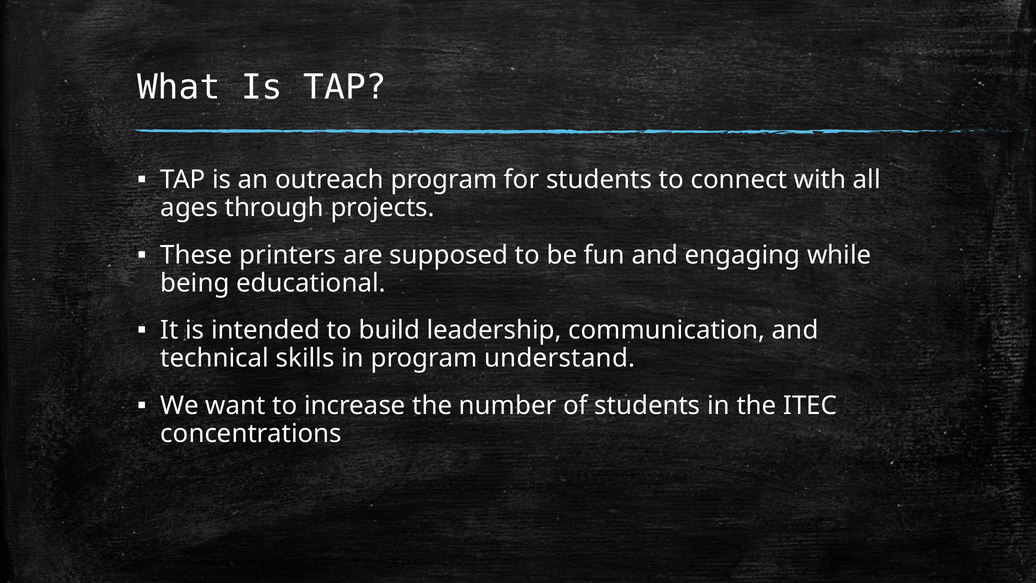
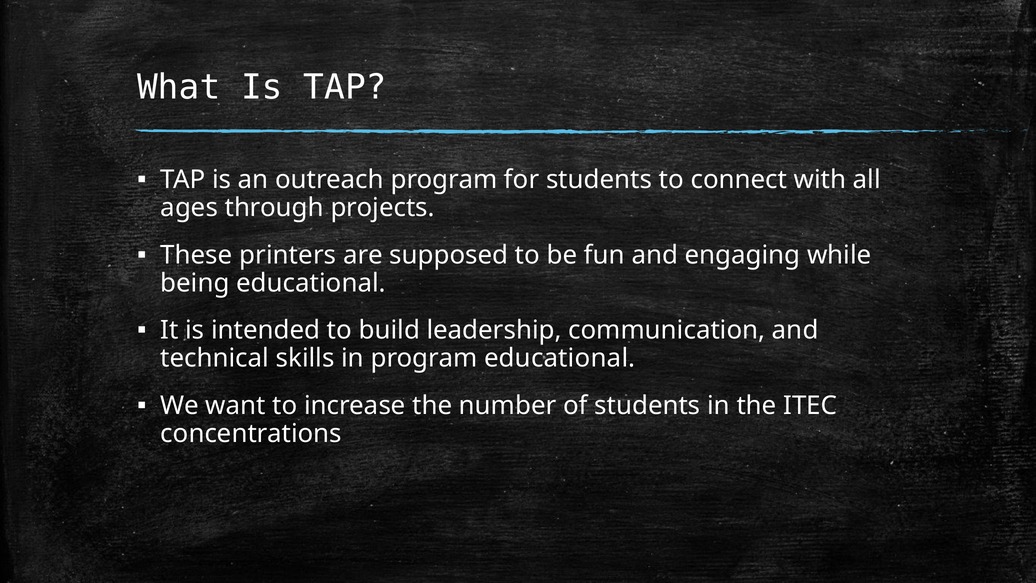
program understand: understand -> educational
